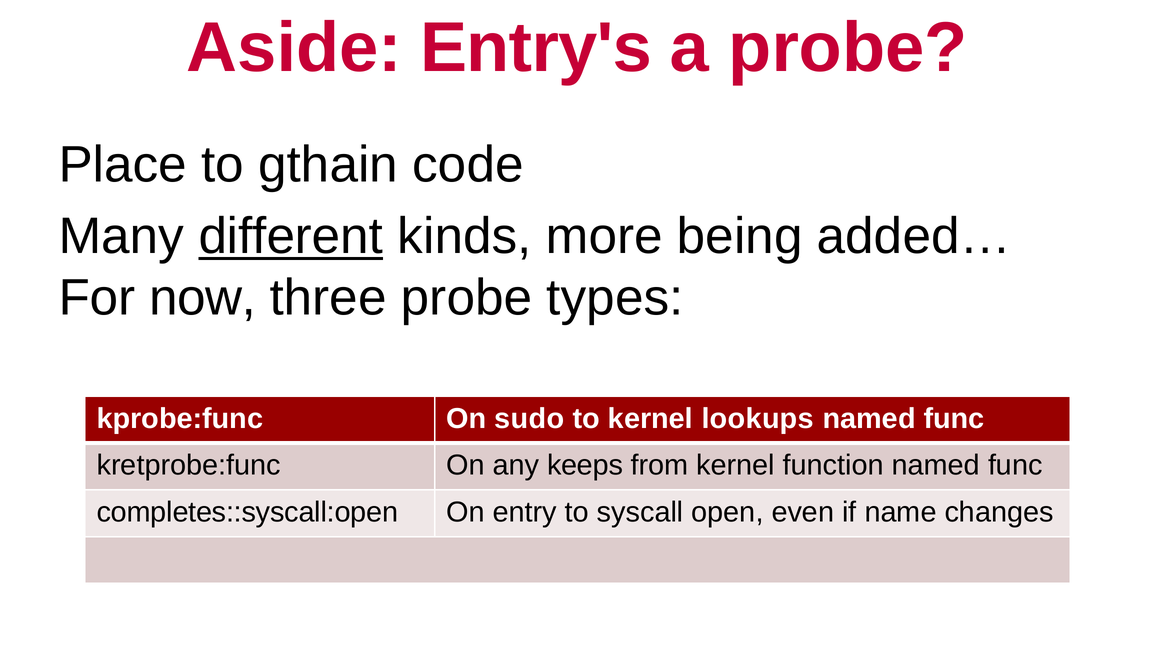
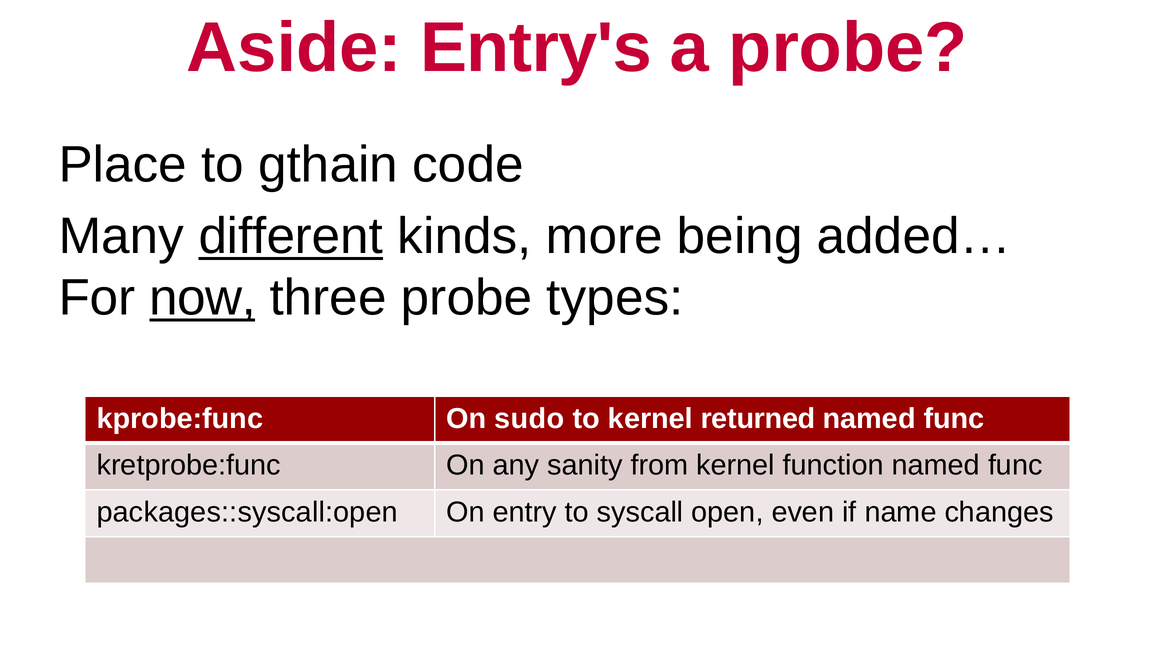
now underline: none -> present
lookups: lookups -> returned
keeps: keeps -> sanity
completes::syscall:open: completes::syscall:open -> packages::syscall:open
